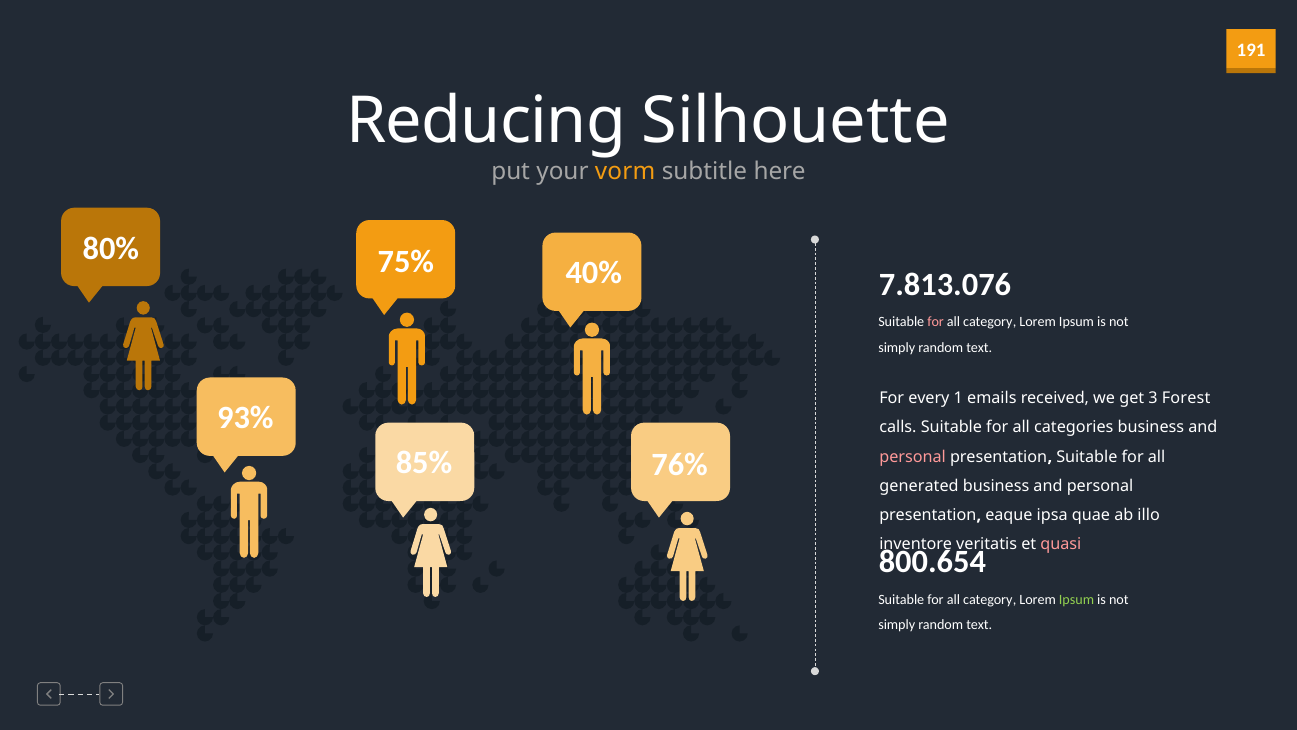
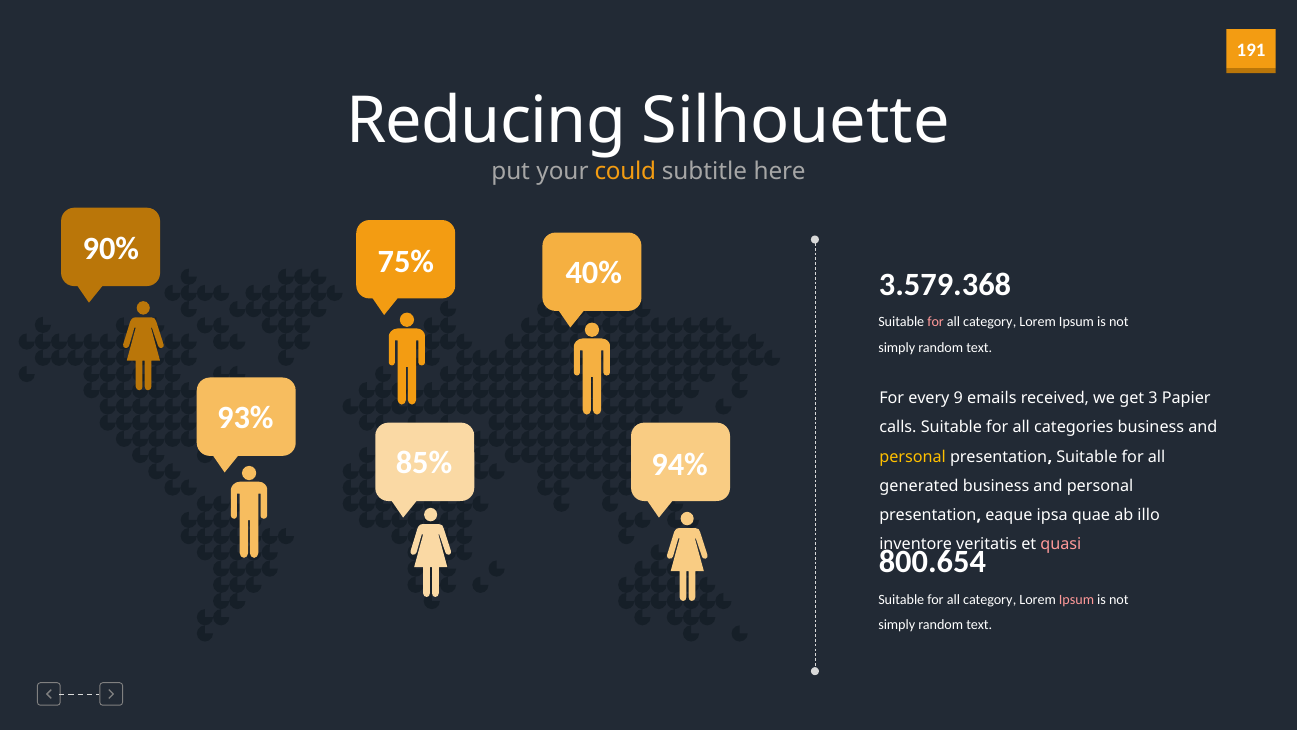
vorm: vorm -> could
80%: 80% -> 90%
7.813.076: 7.813.076 -> 3.579.368
1: 1 -> 9
Forest: Forest -> Papier
76%: 76% -> 94%
personal at (913, 456) colour: pink -> yellow
Ipsum at (1077, 599) colour: light green -> pink
